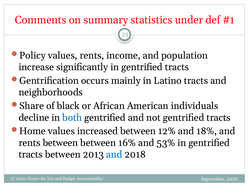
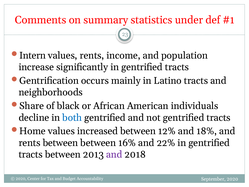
Policy: Policy -> Intern
53%: 53% -> 22%
and at (114, 154) colour: blue -> purple
